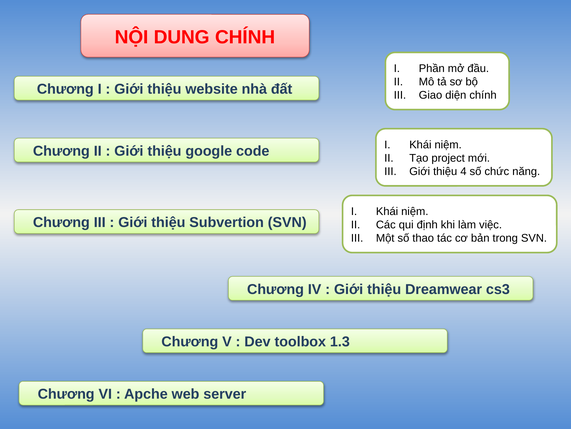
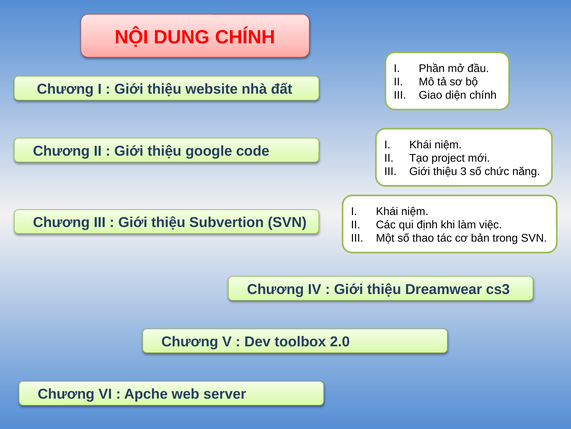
4: 4 -> 3
1.3: 1.3 -> 2.0
